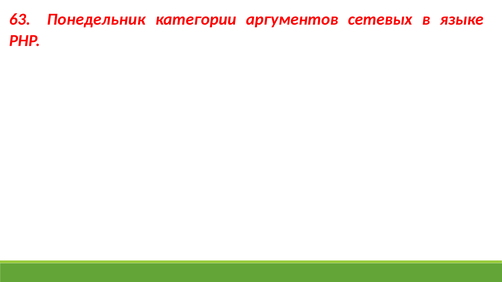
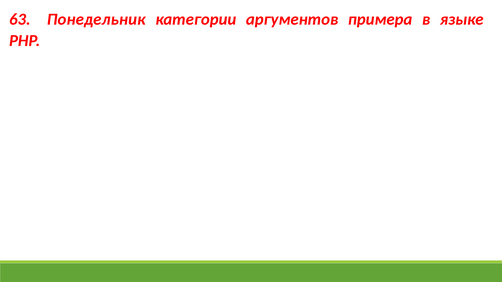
сетевых: сетевых -> примера
